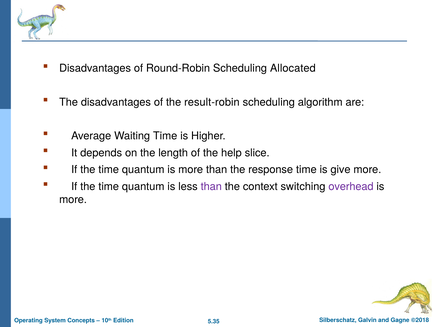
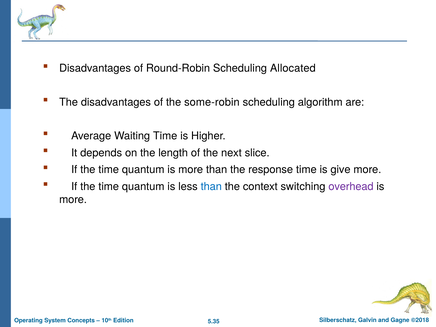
result-robin: result-robin -> some-robin
help: help -> next
than at (211, 187) colour: purple -> blue
